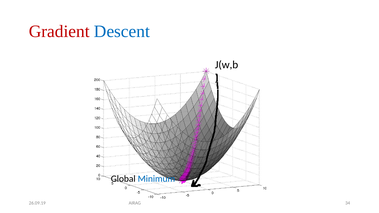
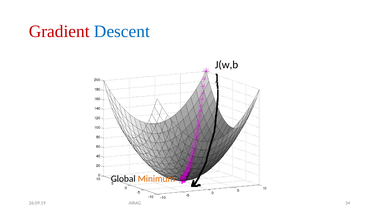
Minimum colour: blue -> orange
